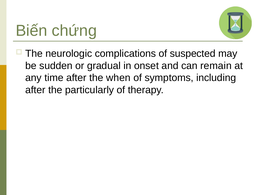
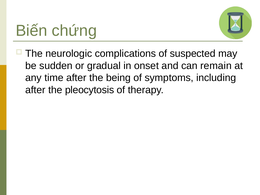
when: when -> being
particularly: particularly -> pleocytosis
